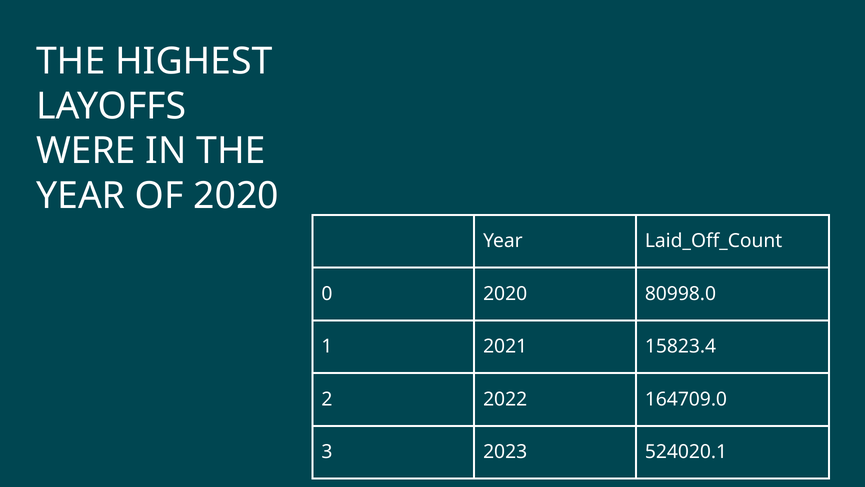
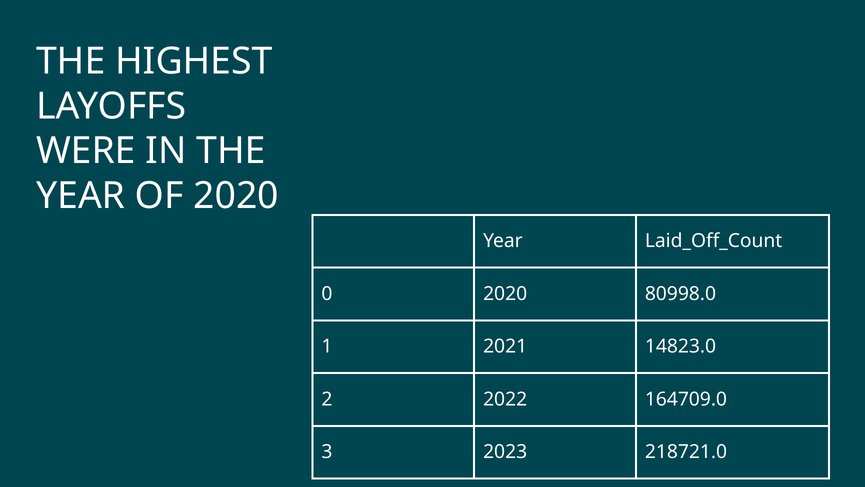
15823.4: 15823.4 -> 14823.0
524020.1: 524020.1 -> 218721.0
